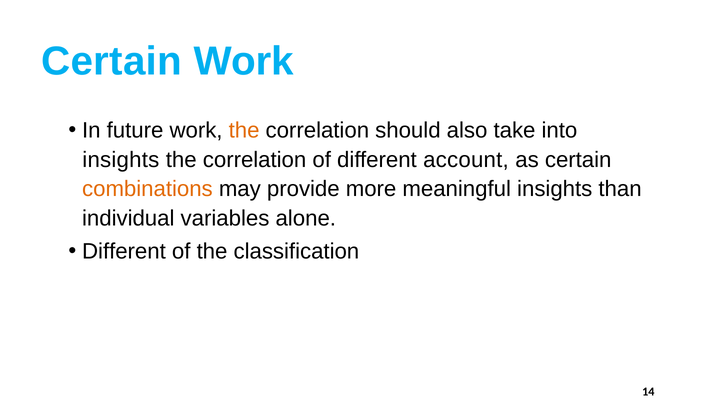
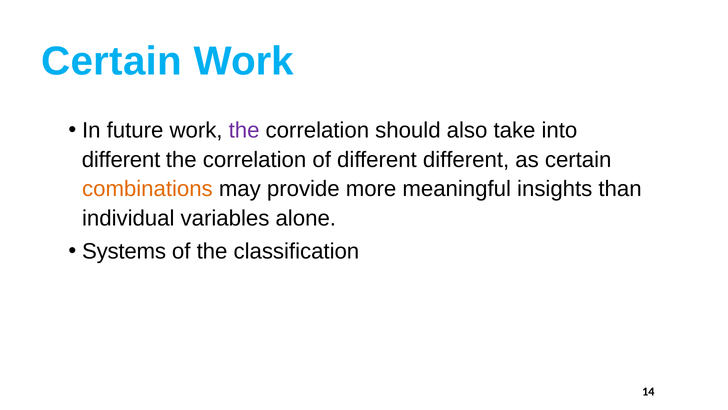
the at (244, 130) colour: orange -> purple
insights at (121, 159): insights -> different
different account: account -> different
Different at (124, 251): Different -> Systems
